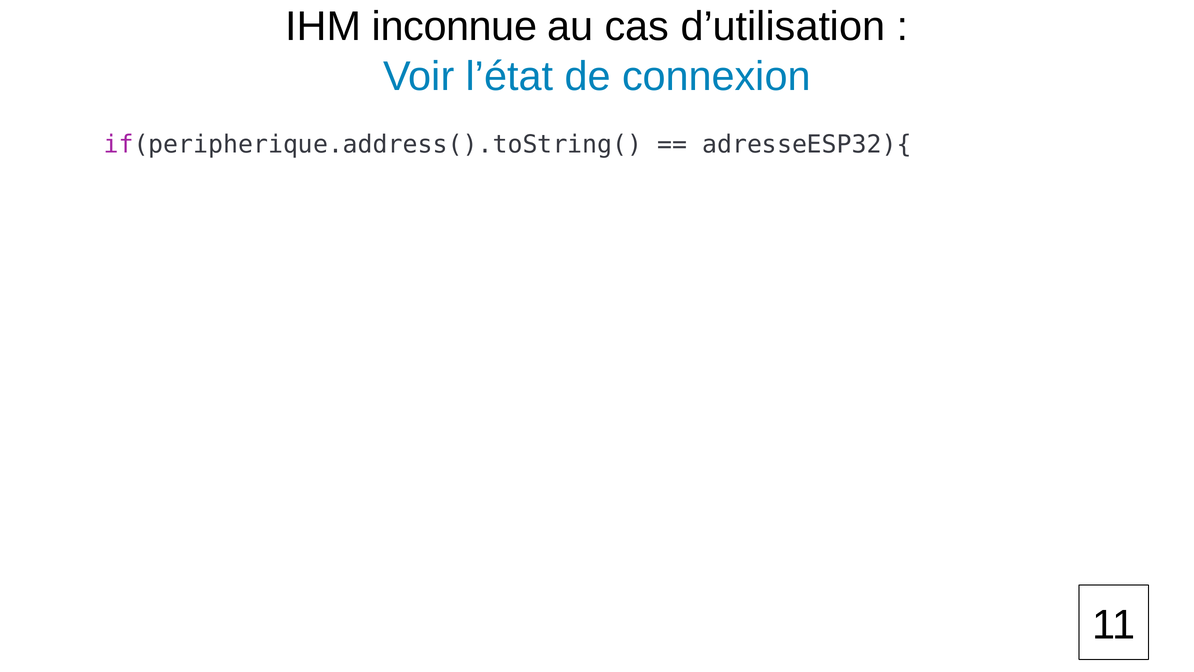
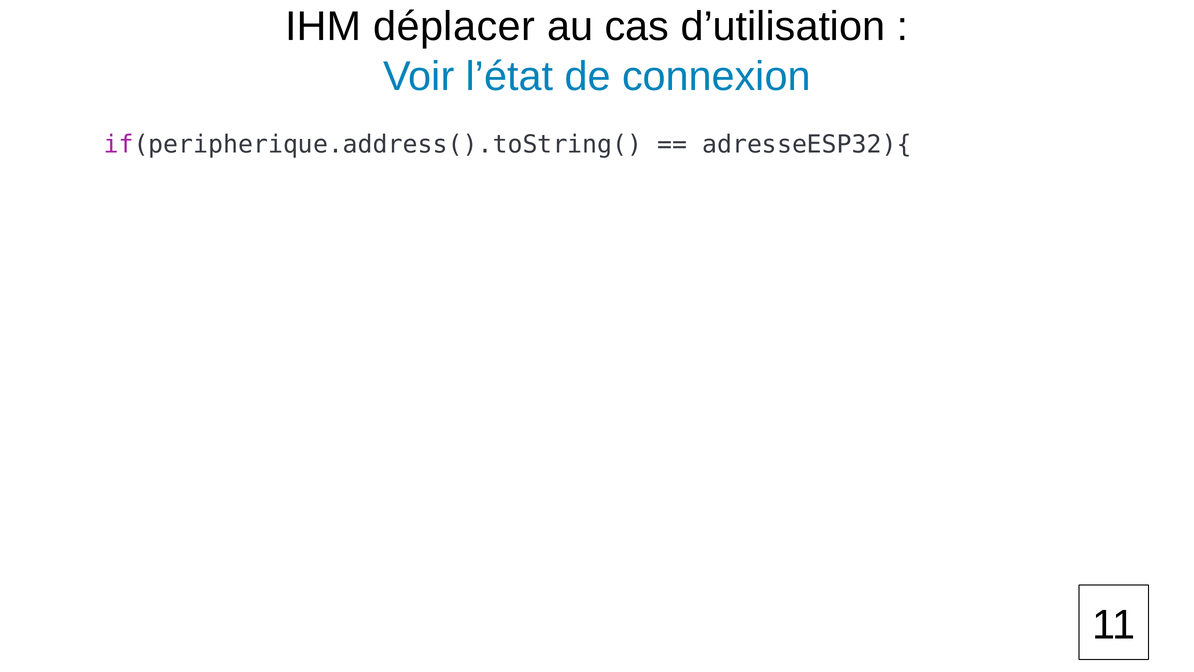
inconnue: inconnue -> déplacer
